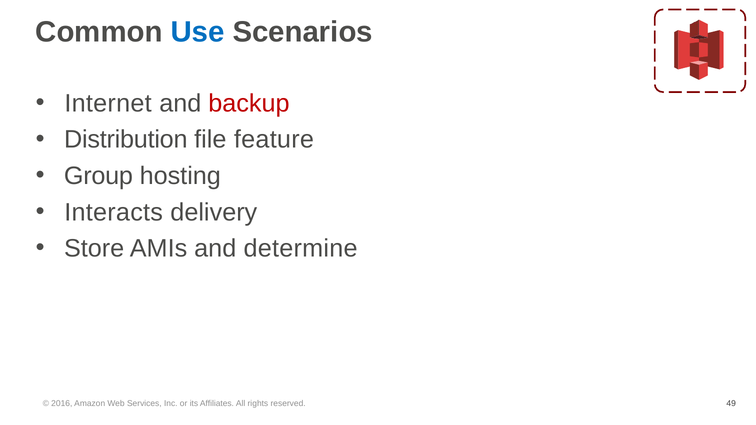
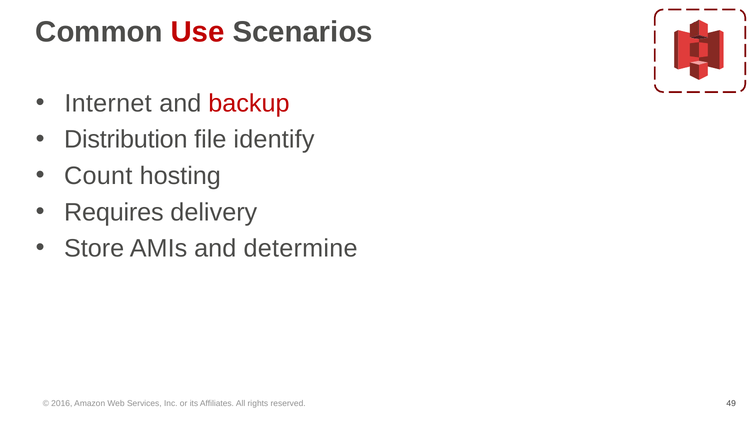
Use colour: blue -> red
feature: feature -> identify
Group: Group -> Count
Interacts: Interacts -> Requires
